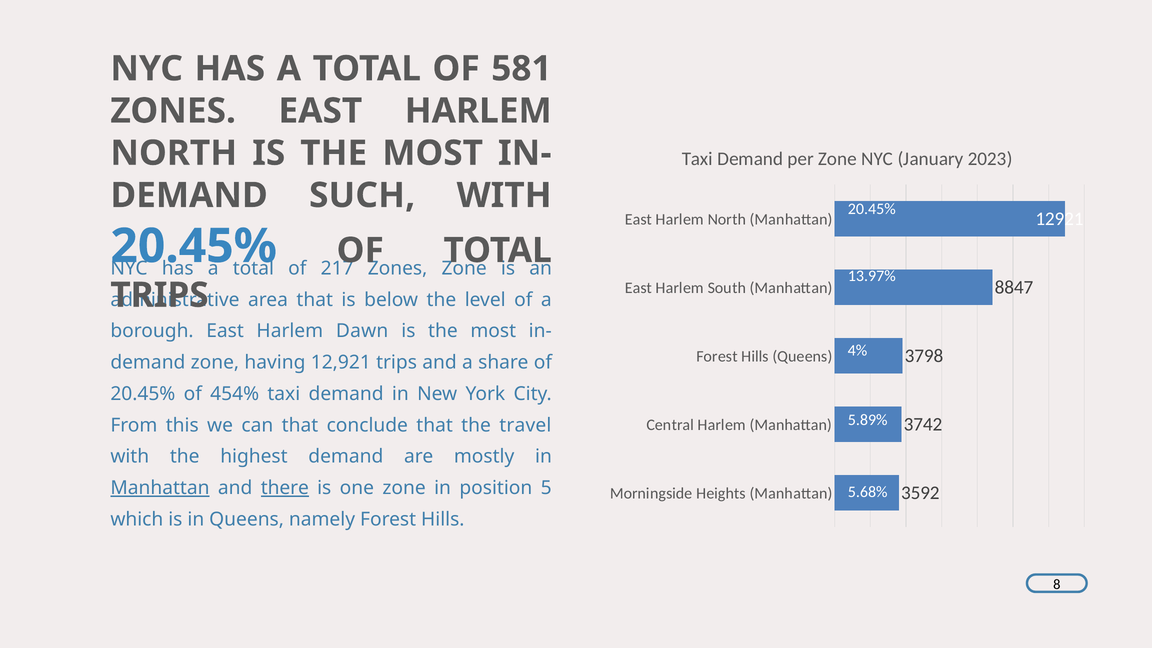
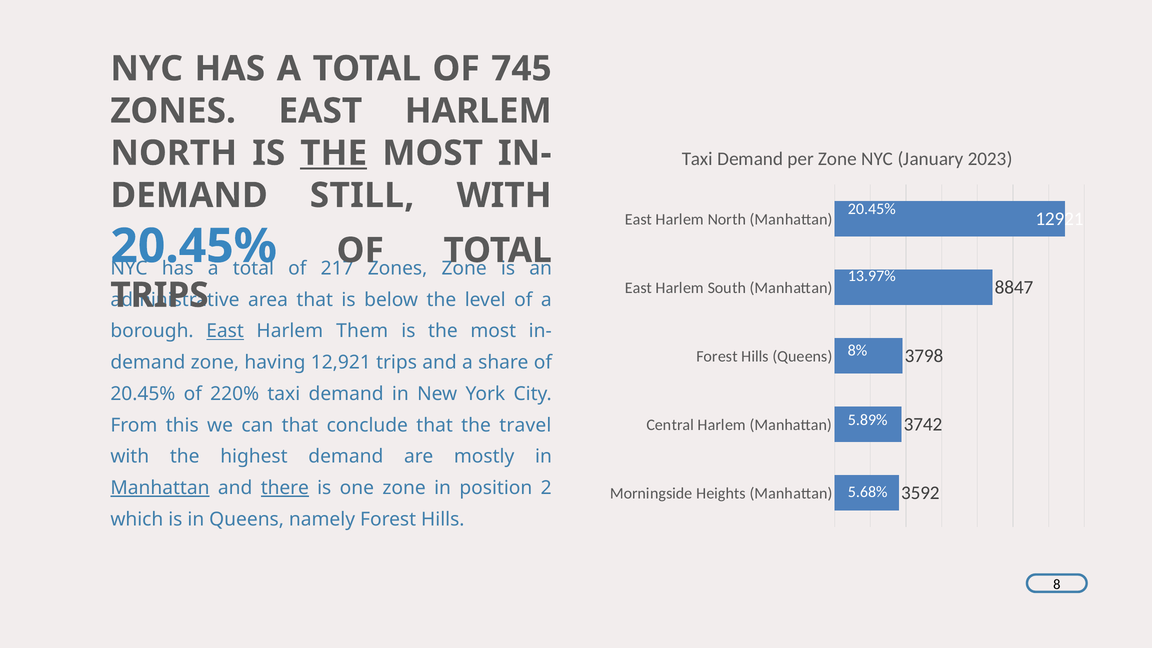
581: 581 -> 745
THE at (334, 153) underline: none -> present
SUCH: SUCH -> STILL
East at (225, 331) underline: none -> present
Dawn: Dawn -> Them
4%: 4% -> 8%
454%: 454% -> 220%
5: 5 -> 2
